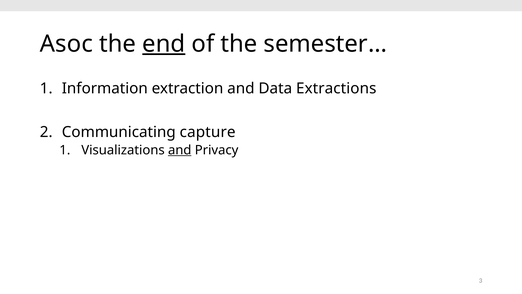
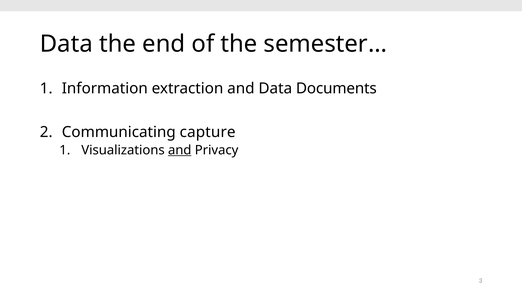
Asoc at (66, 44): Asoc -> Data
end underline: present -> none
Extractions: Extractions -> Documents
